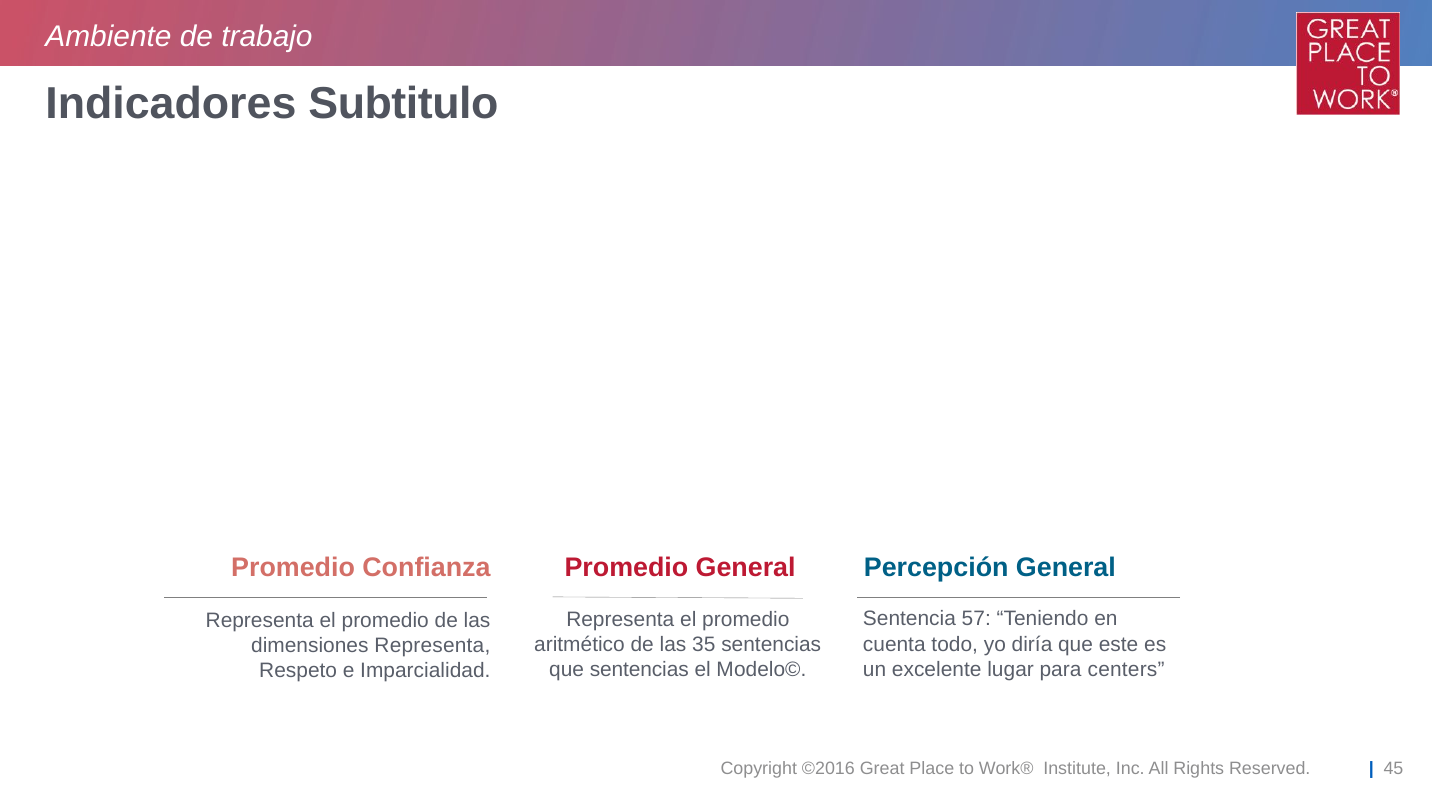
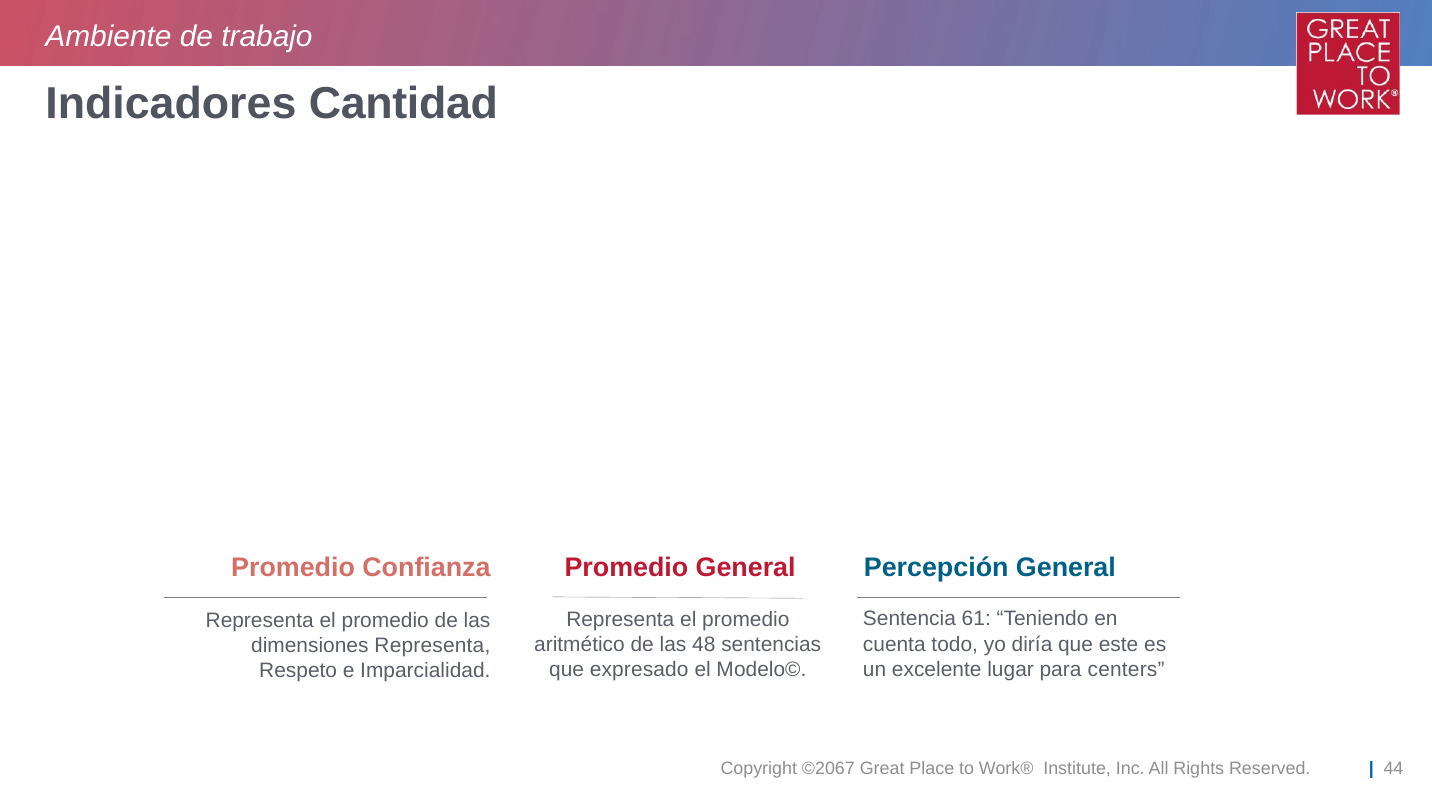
Subtitulo: Subtitulo -> Cantidad
57: 57 -> 61
35: 35 -> 48
que sentencias: sentencias -> expresado
©2016: ©2016 -> ©2067
45: 45 -> 44
